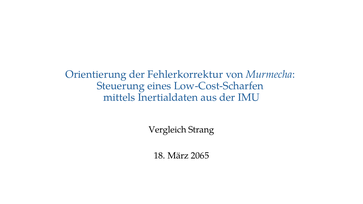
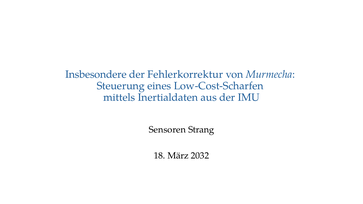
Orientierung: Orientierung -> Insbesondere
Vergleich: Vergleich -> Sensoren
2065: 2065 -> 2032
